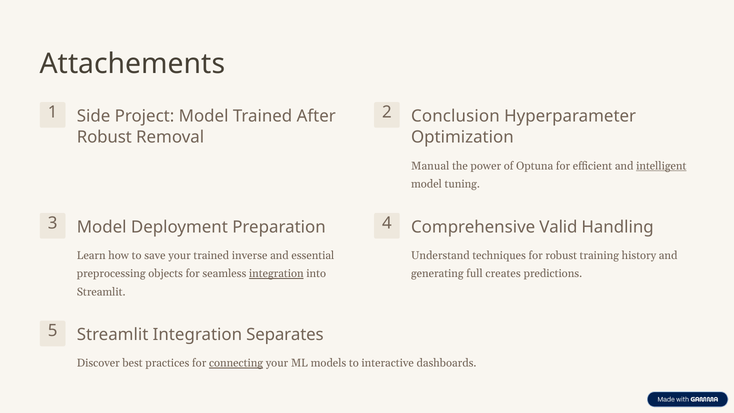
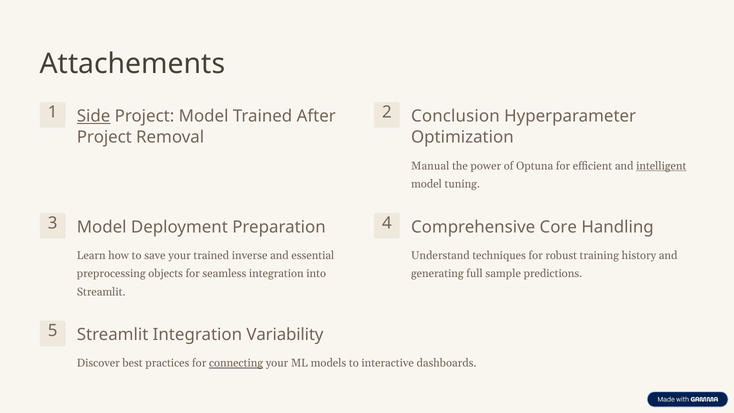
Side underline: none -> present
Robust at (104, 137): Robust -> Project
Valid: Valid -> Core
integration at (276, 274) underline: present -> none
creates: creates -> sample
Separates: Separates -> Variability
